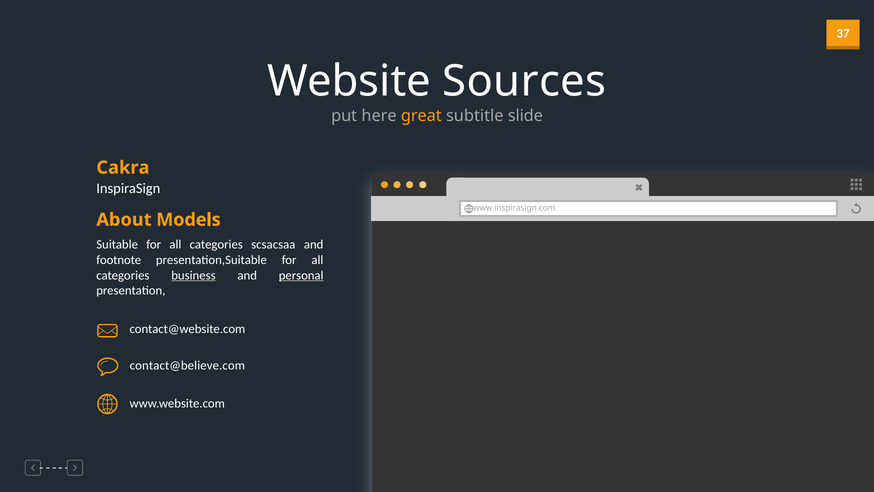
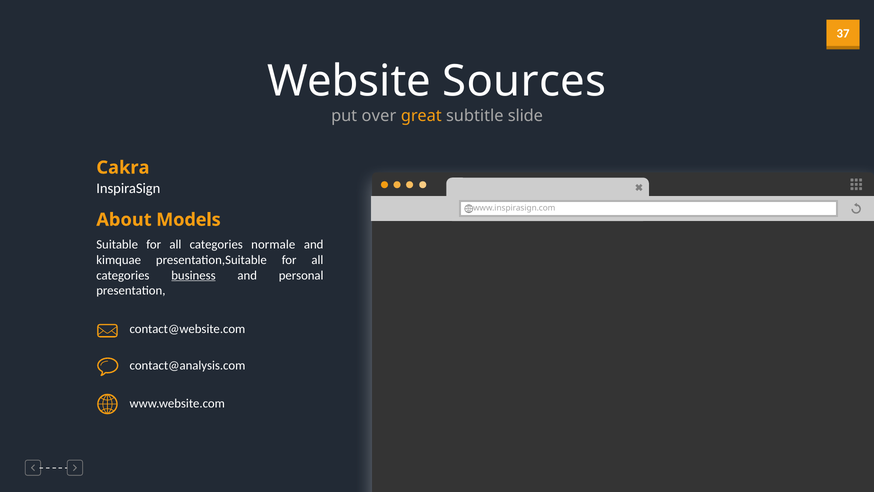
here: here -> over
scsacsaa: scsacsaa -> normale
footnote: footnote -> kimquae
personal underline: present -> none
contact@believe.com: contact@believe.com -> contact@analysis.com
